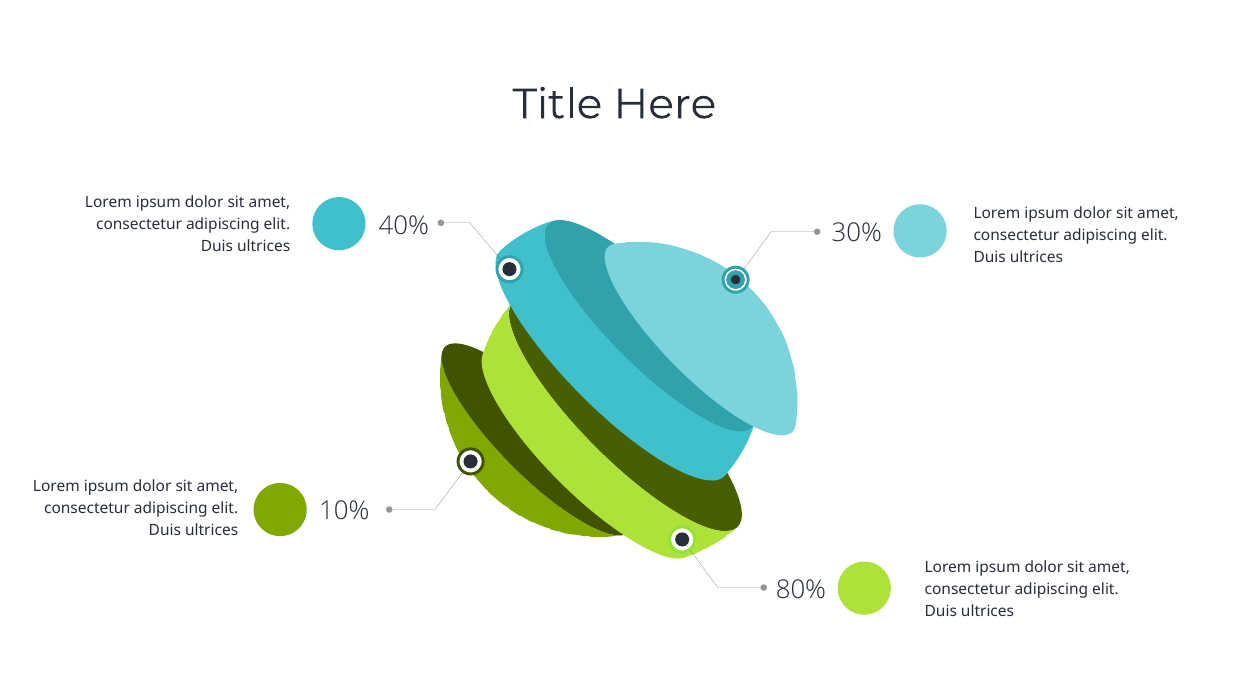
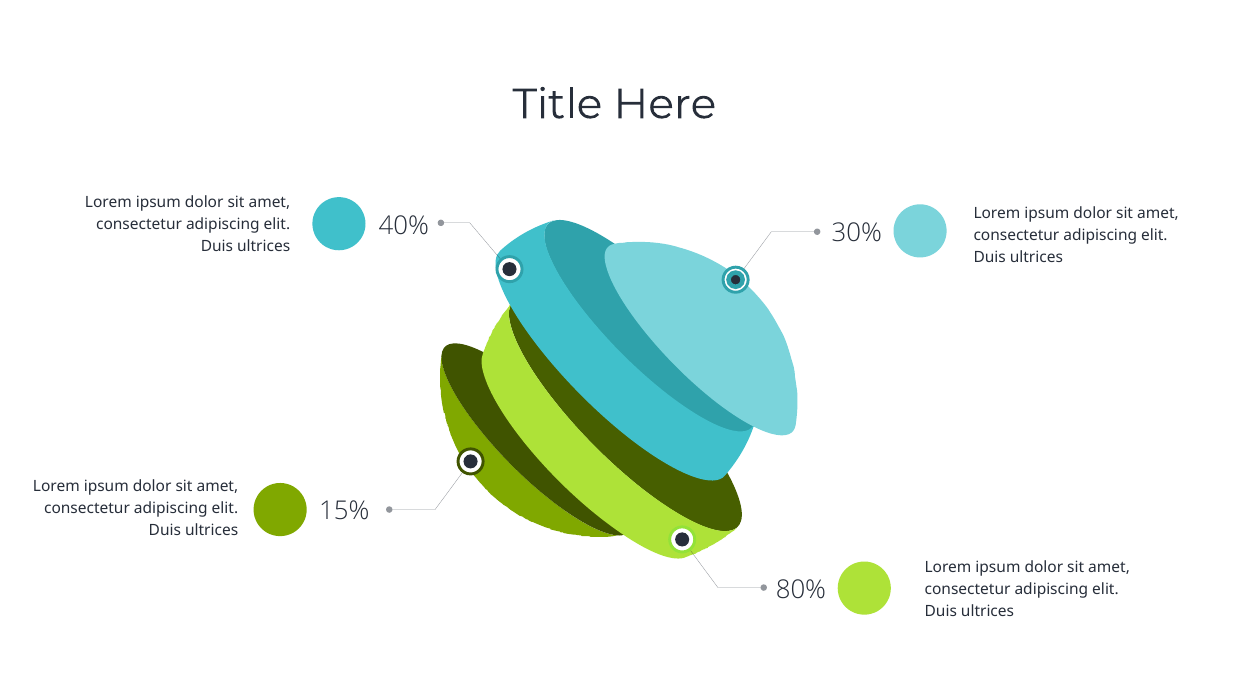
10%: 10% -> 15%
